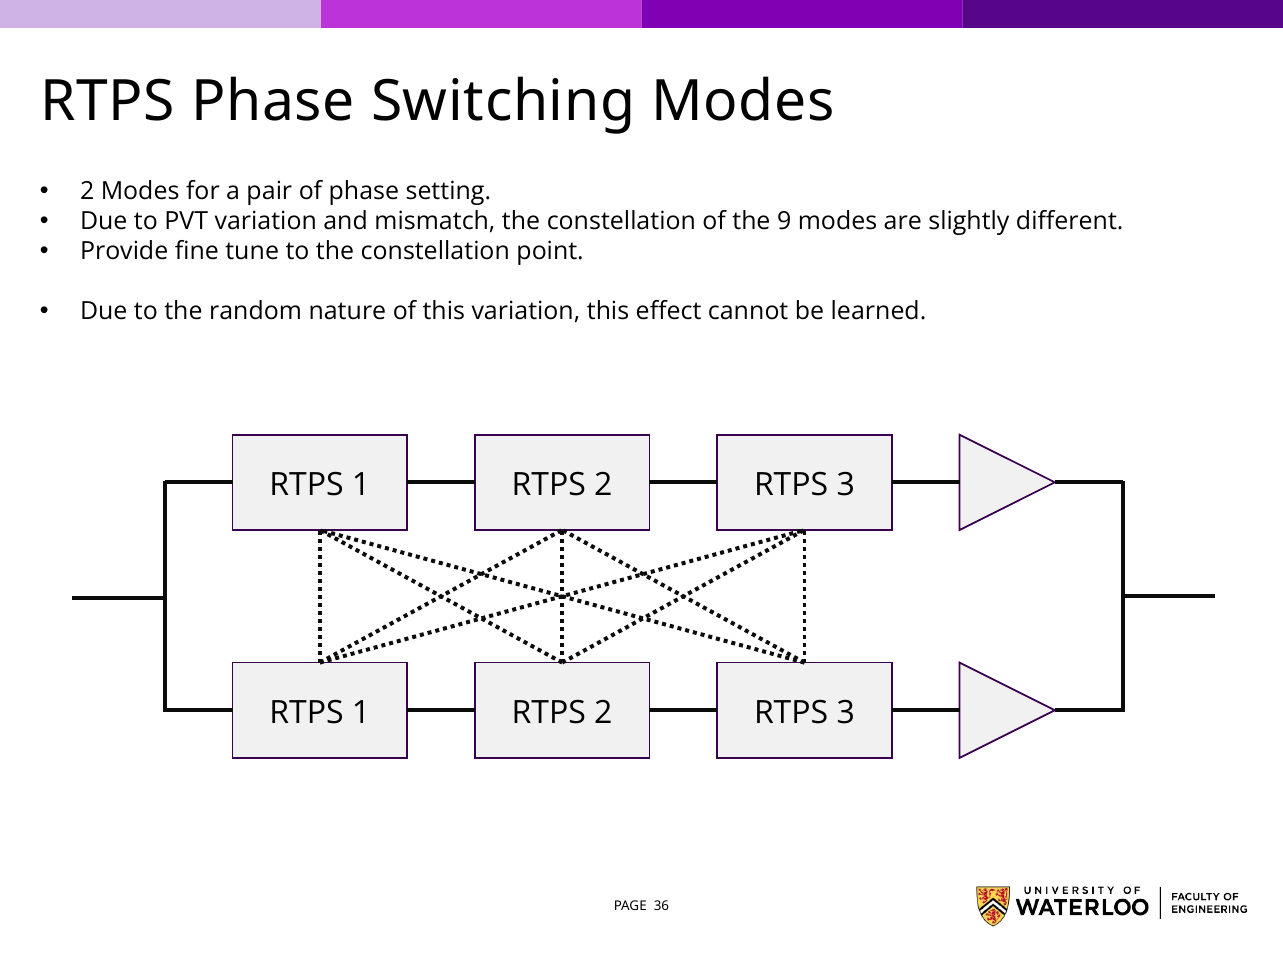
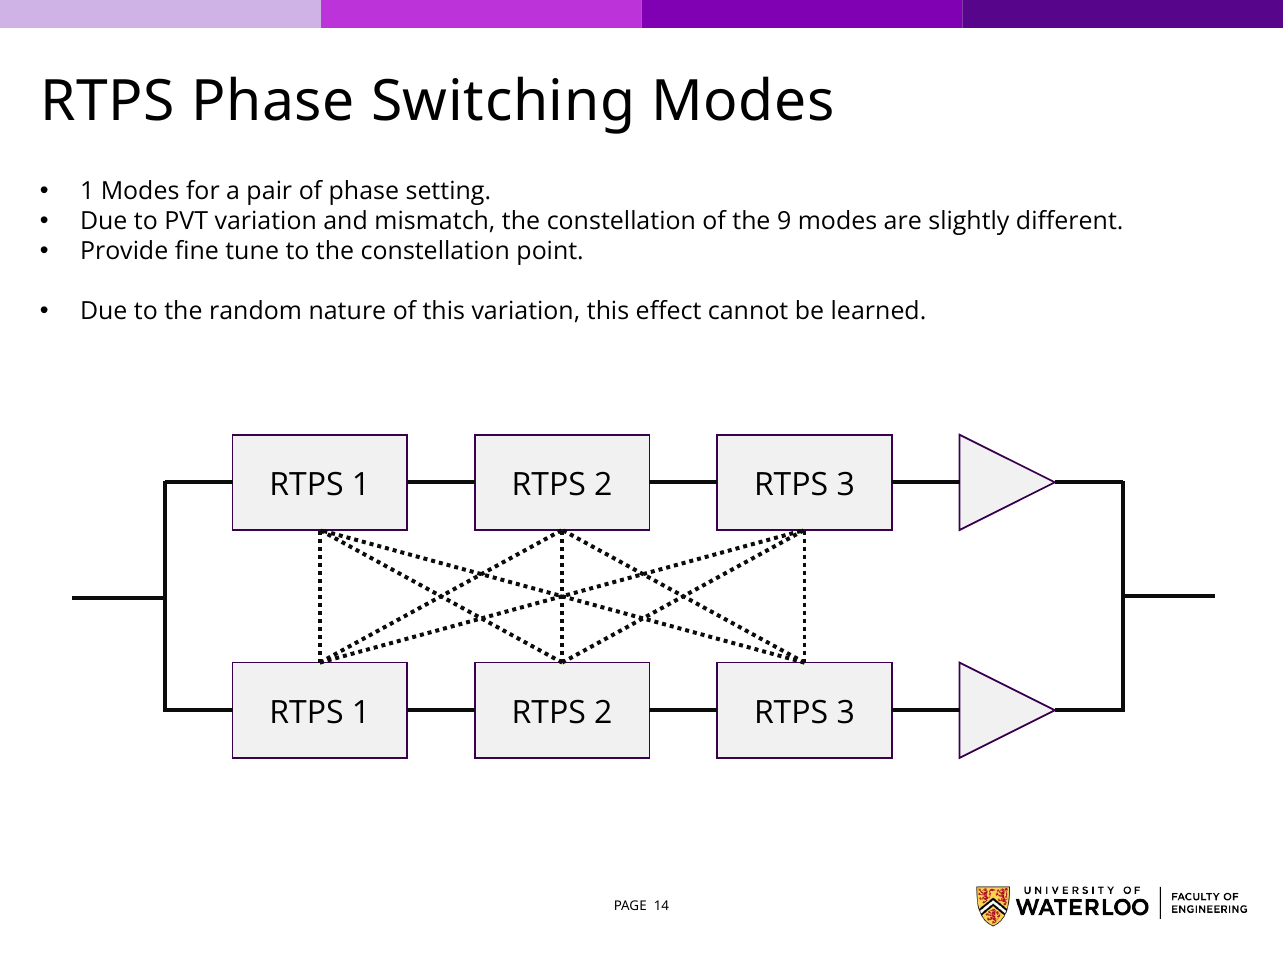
2 at (87, 192): 2 -> 1
36: 36 -> 14
